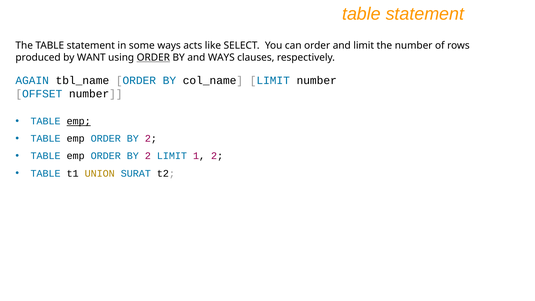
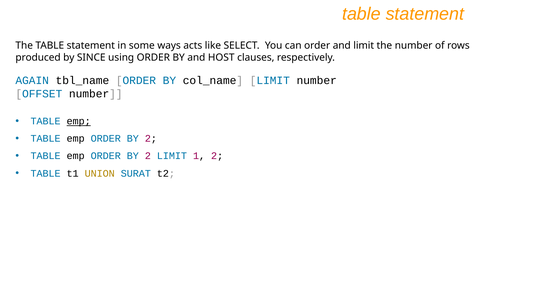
WANT: WANT -> SINCE
ORDER at (153, 57) underline: present -> none
and WAYS: WAYS -> HOST
